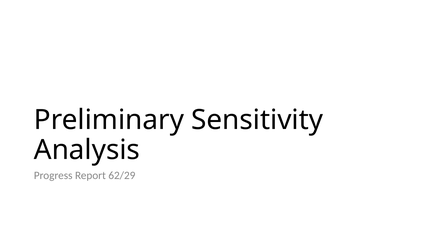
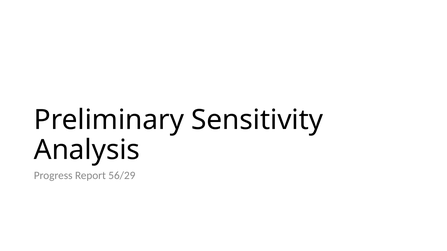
62/29: 62/29 -> 56/29
